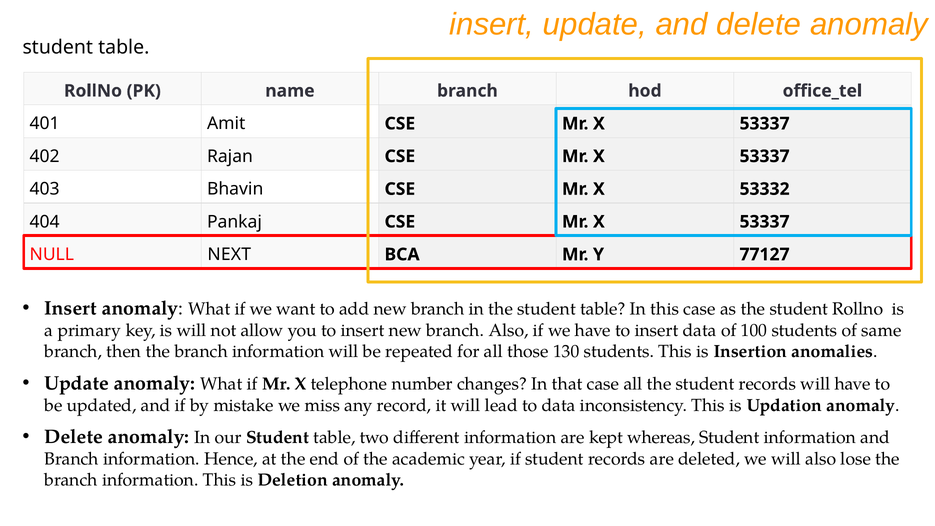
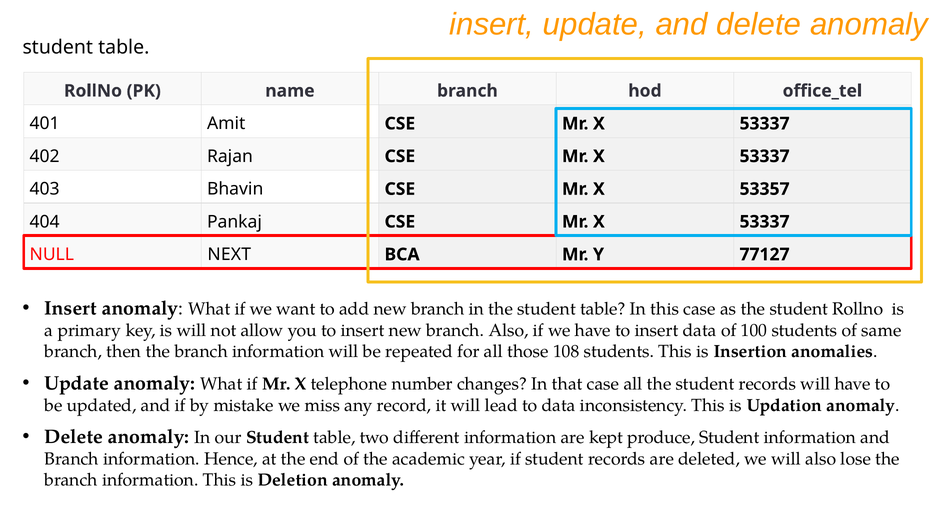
53332: 53332 -> 53357
130: 130 -> 108
whereas: whereas -> produce
